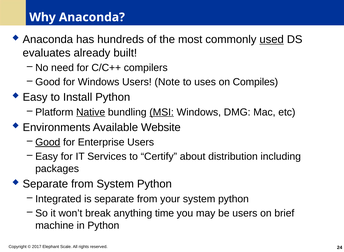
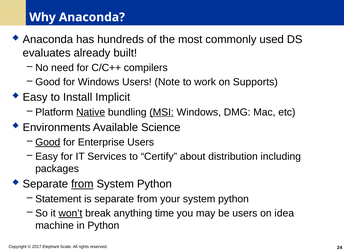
used underline: present -> none
uses: uses -> work
Compiles: Compiles -> Supports
Install Python: Python -> Implicit
Website: Website -> Science
from at (82, 184) underline: none -> present
Integrated: Integrated -> Statement
won’t underline: none -> present
brief: brief -> idea
